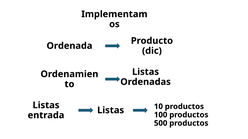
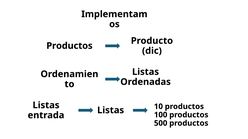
Ordenada at (69, 46): Ordenada -> Productos
